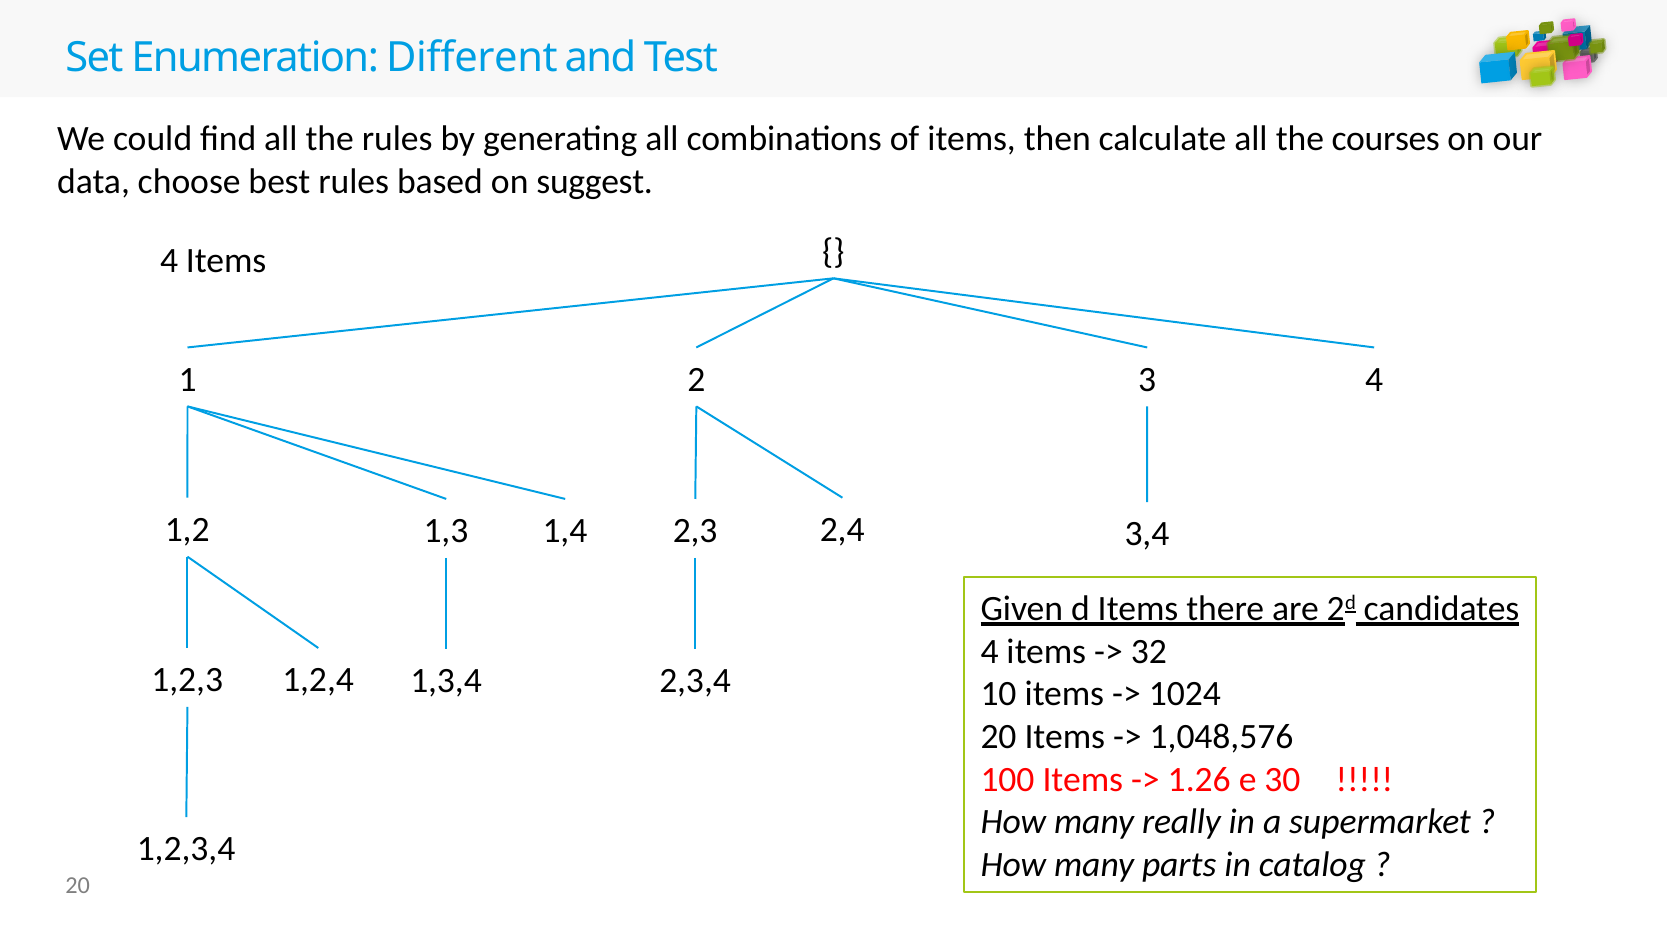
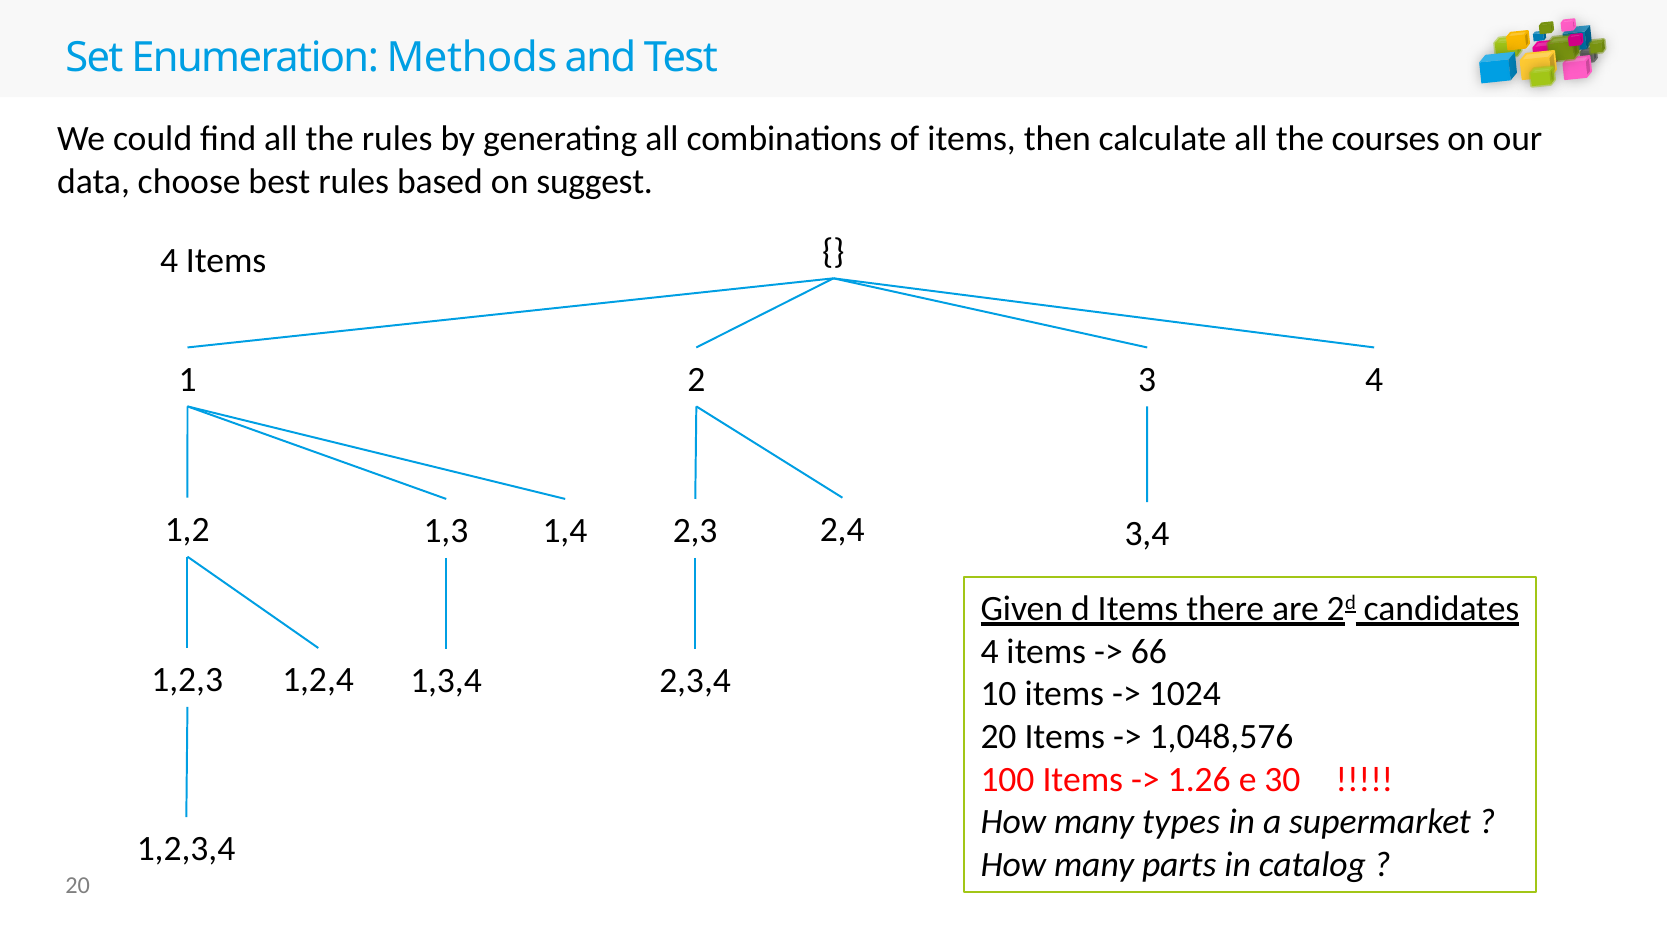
Different: Different -> Methods
32: 32 -> 66
really: really -> types
